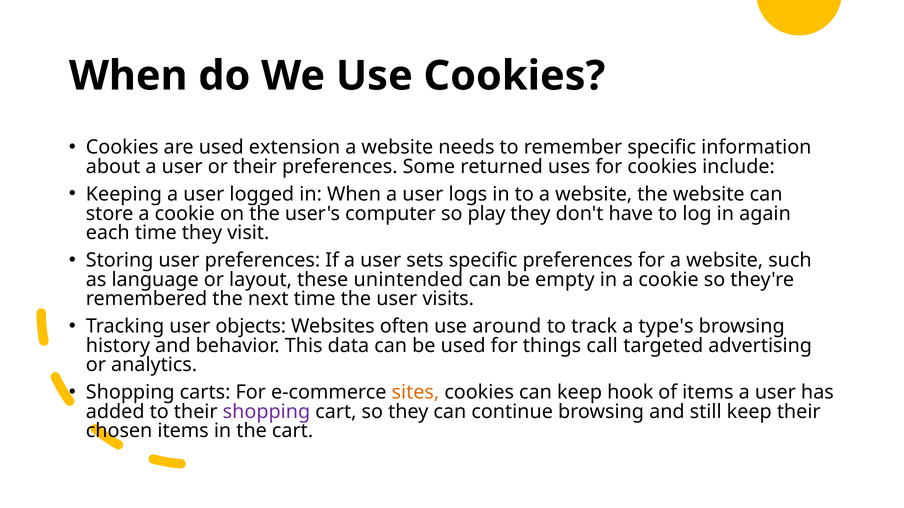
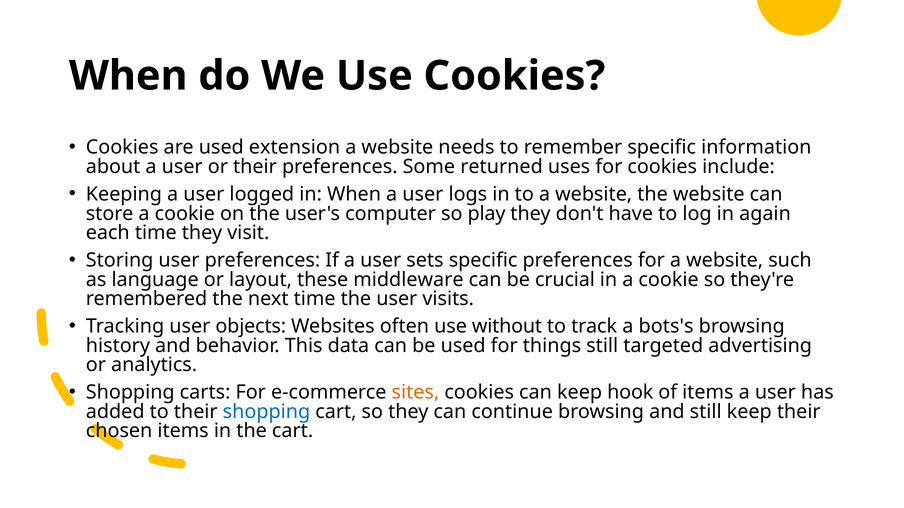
unintended: unintended -> middleware
empty: empty -> crucial
around: around -> without
type's: type's -> bots's
things call: call -> still
shopping at (266, 412) colour: purple -> blue
